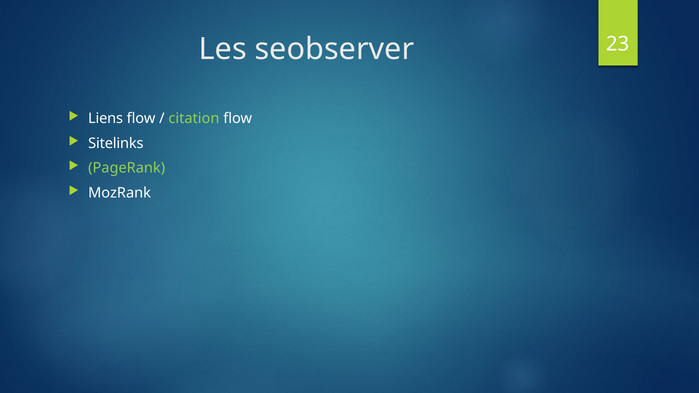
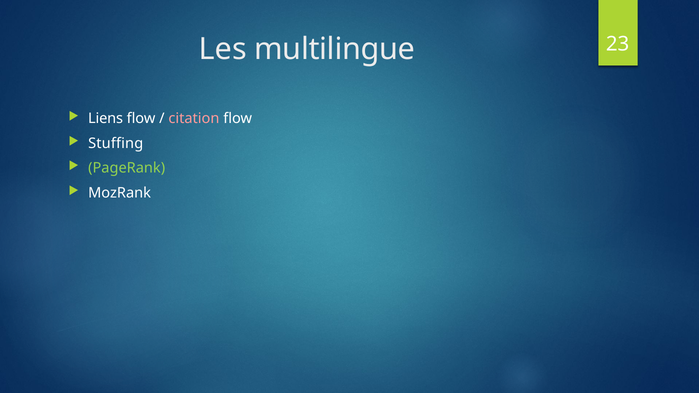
seobserver: seobserver -> multilingue
citation colour: light green -> pink
Sitelinks: Sitelinks -> Stuffing
